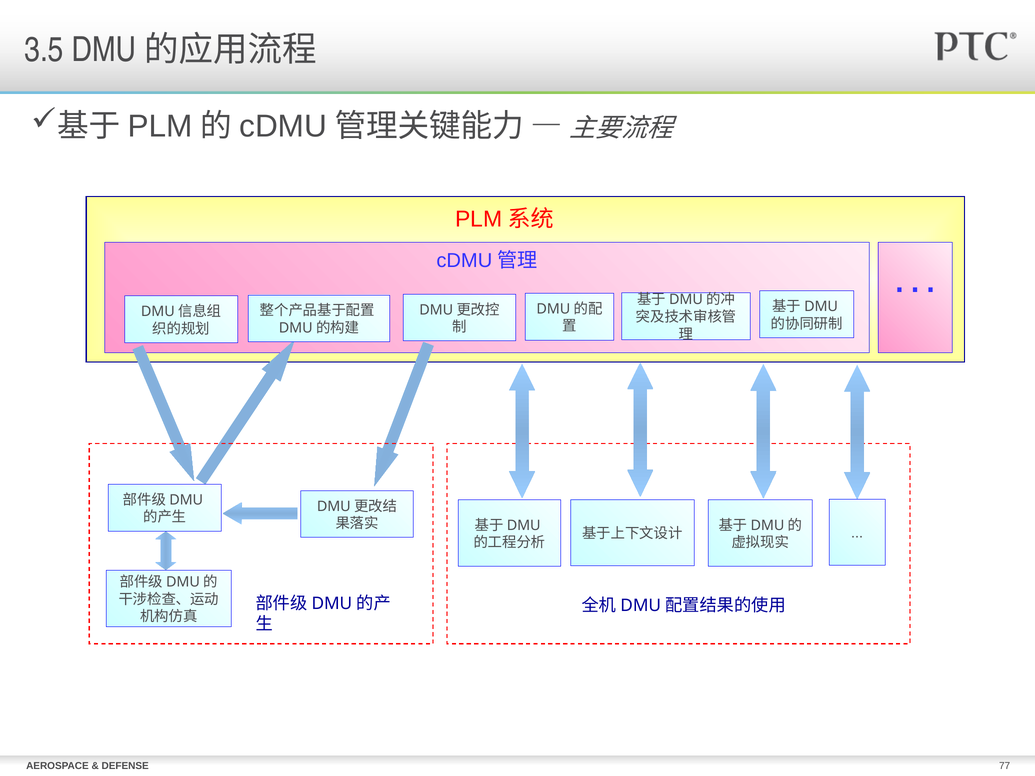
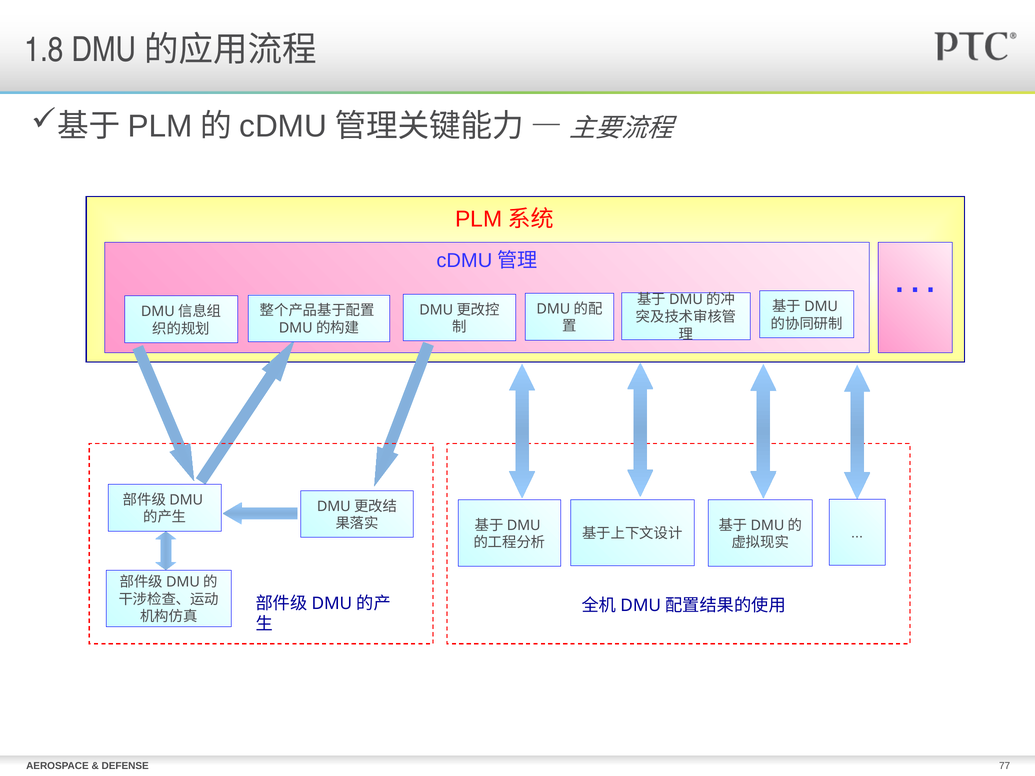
3.5: 3.5 -> 1.8
